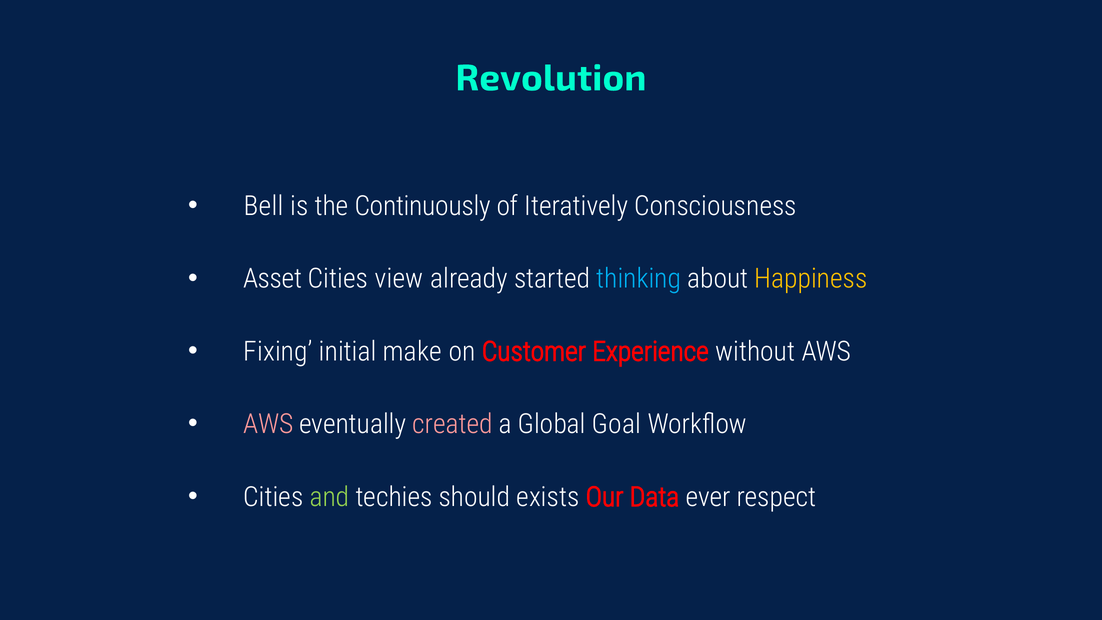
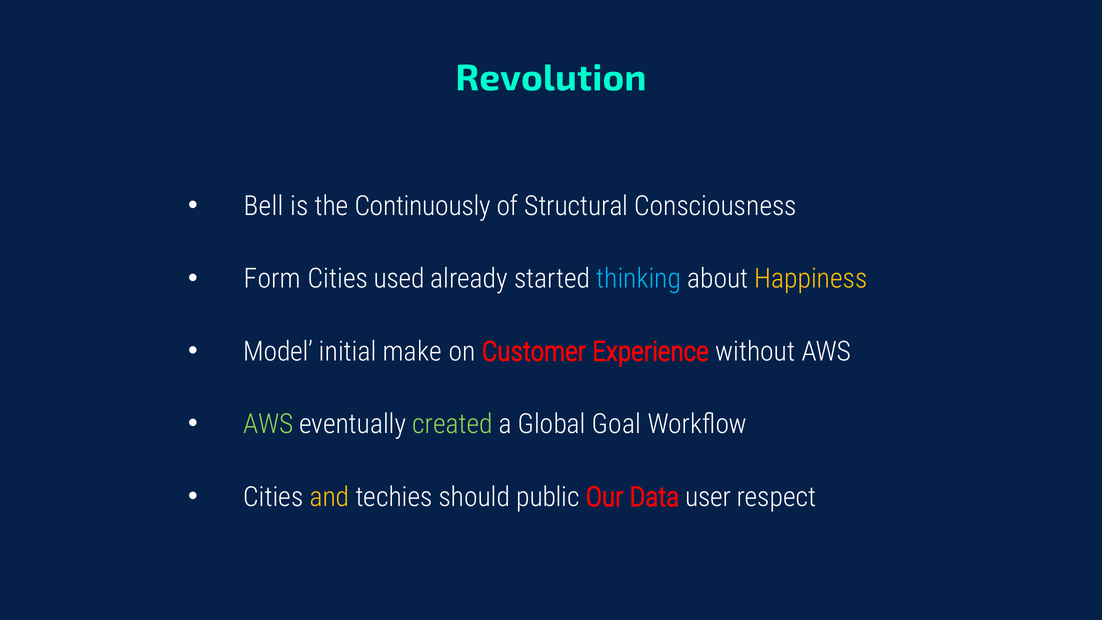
Iteratively: Iteratively -> Structural
Asset: Asset -> Form
view: view -> used
Fixing: Fixing -> Model
AWS at (268, 424) colour: pink -> light green
created colour: pink -> light green
and colour: light green -> yellow
exists: exists -> public
ever: ever -> user
